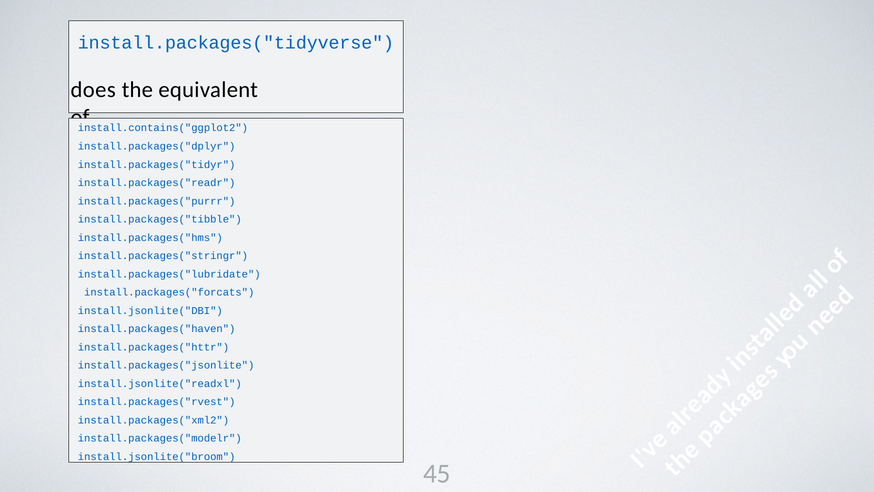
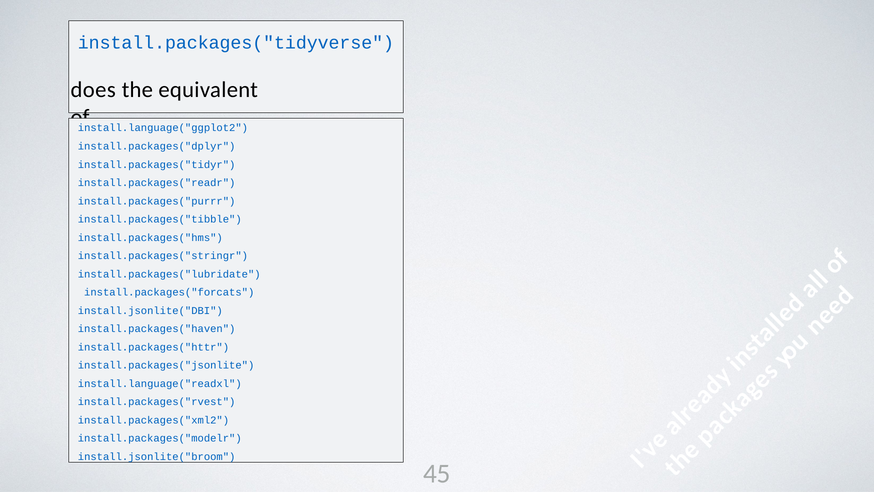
install.contains("ggplot2: install.contains("ggplot2 -> install.language("ggplot2
install.jsonlite("readxl: install.jsonlite("readxl -> install.language("readxl
